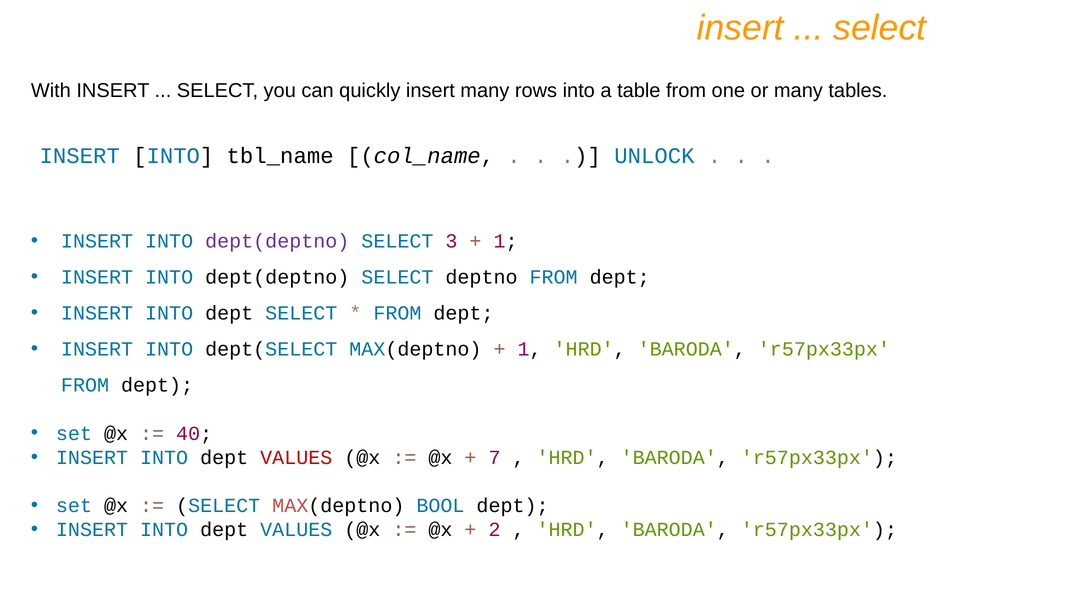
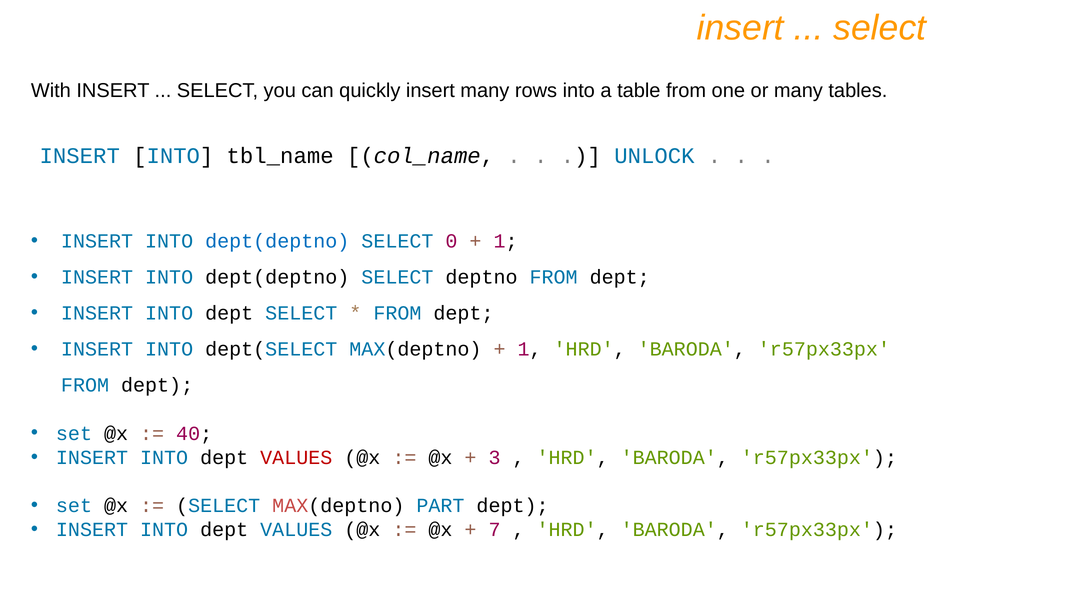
dept(deptno at (277, 241) colour: purple -> blue
3: 3 -> 0
7: 7 -> 3
BOOL: BOOL -> PART
2: 2 -> 7
